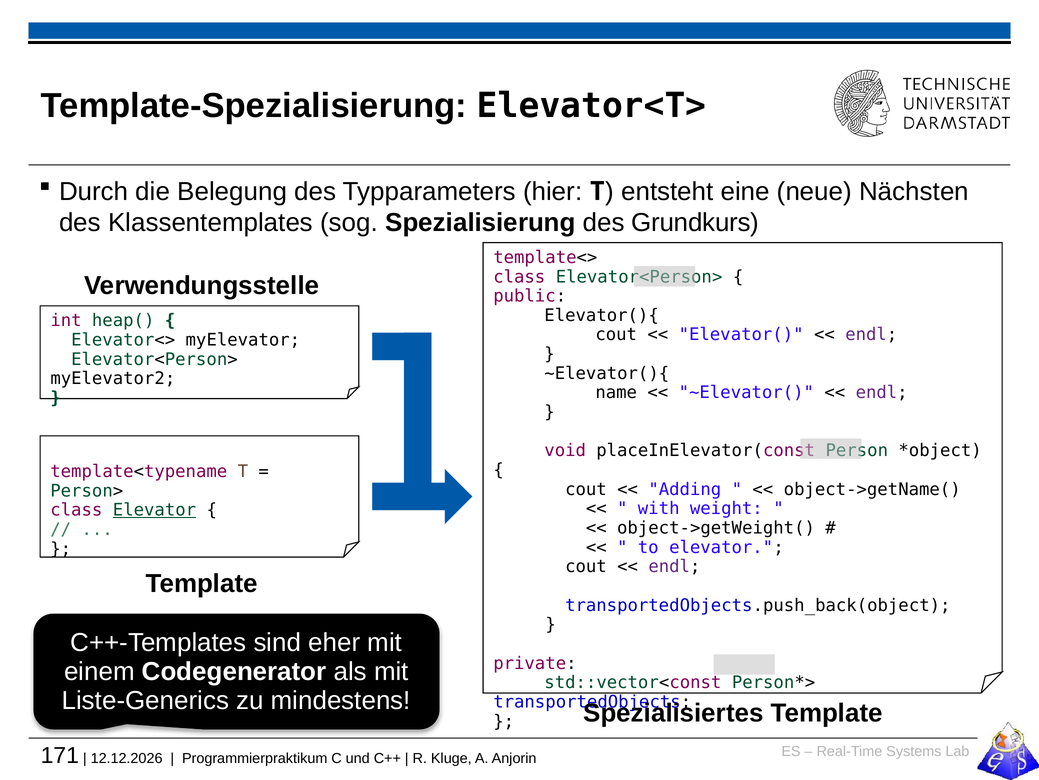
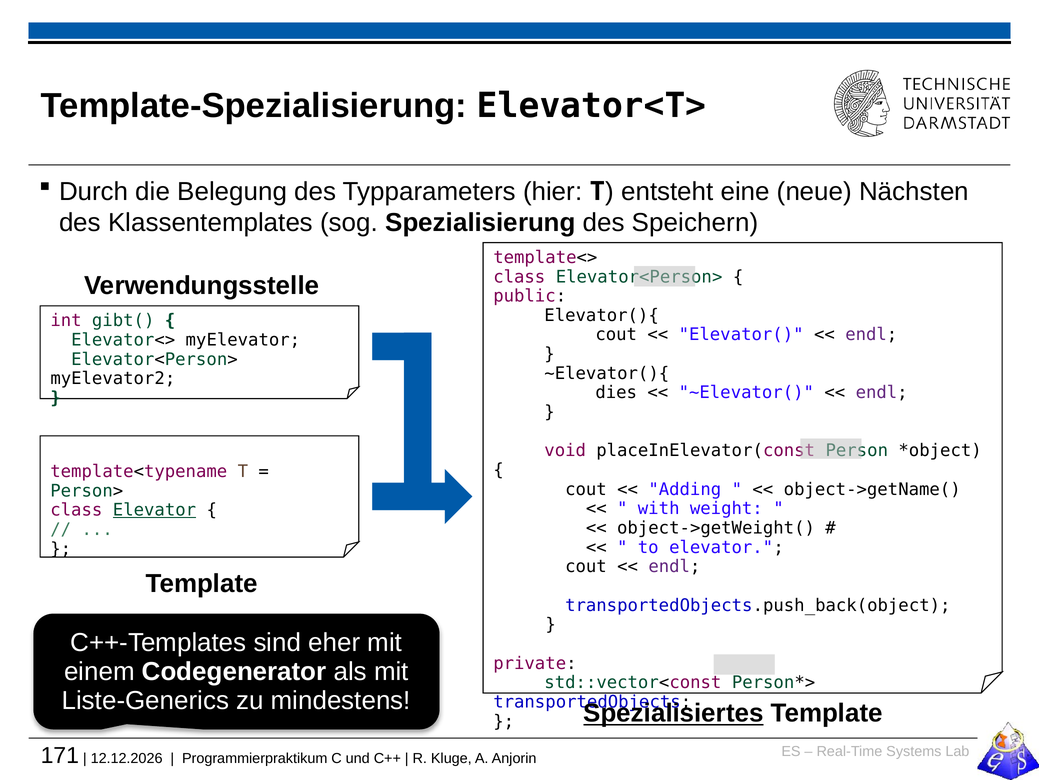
Grundkurs: Grundkurs -> Speichern
heap(: heap( -> gibt(
name: name -> dies
Spezialisiertes underline: none -> present
